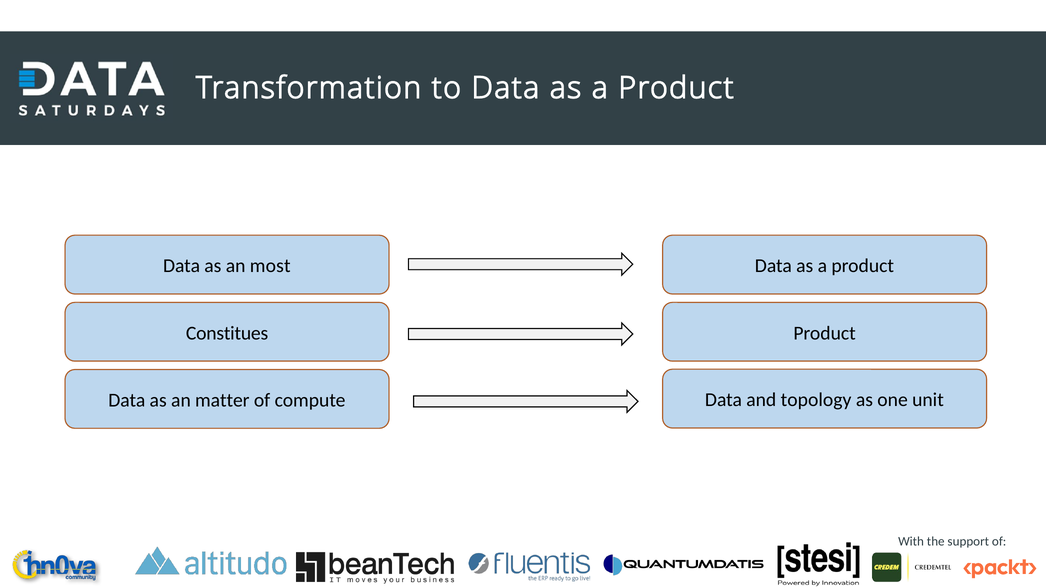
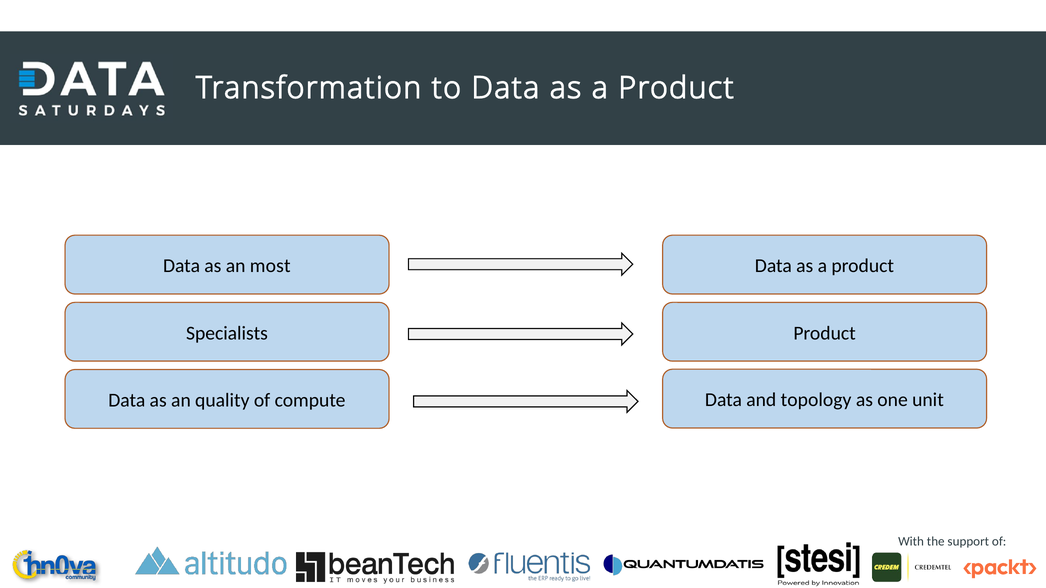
Constitues: Constitues -> Specialists
matter: matter -> quality
